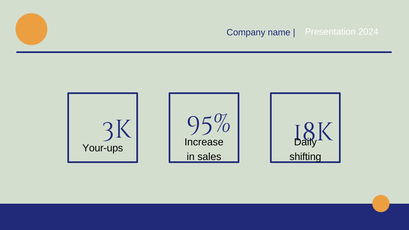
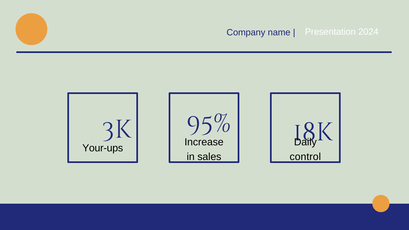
shifting: shifting -> control
